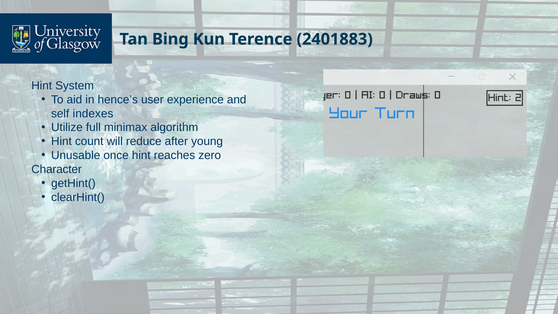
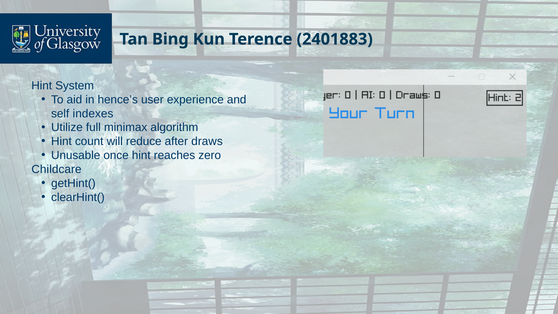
young: young -> draws
Character: Character -> Childcare
